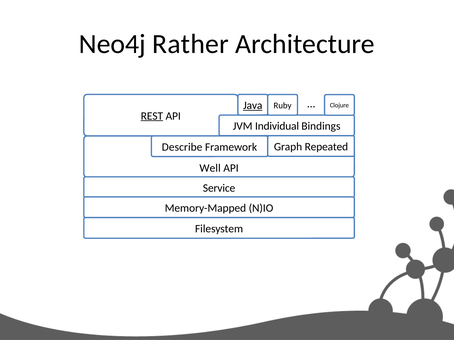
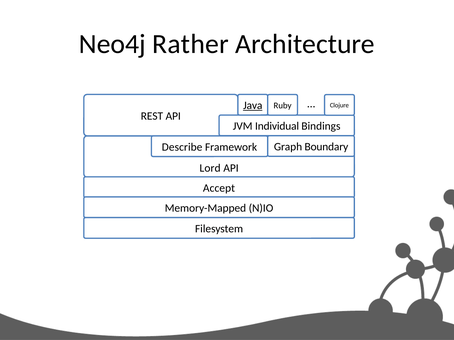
REST underline: present -> none
Repeated: Repeated -> Boundary
Well: Well -> Lord
Service: Service -> Accept
